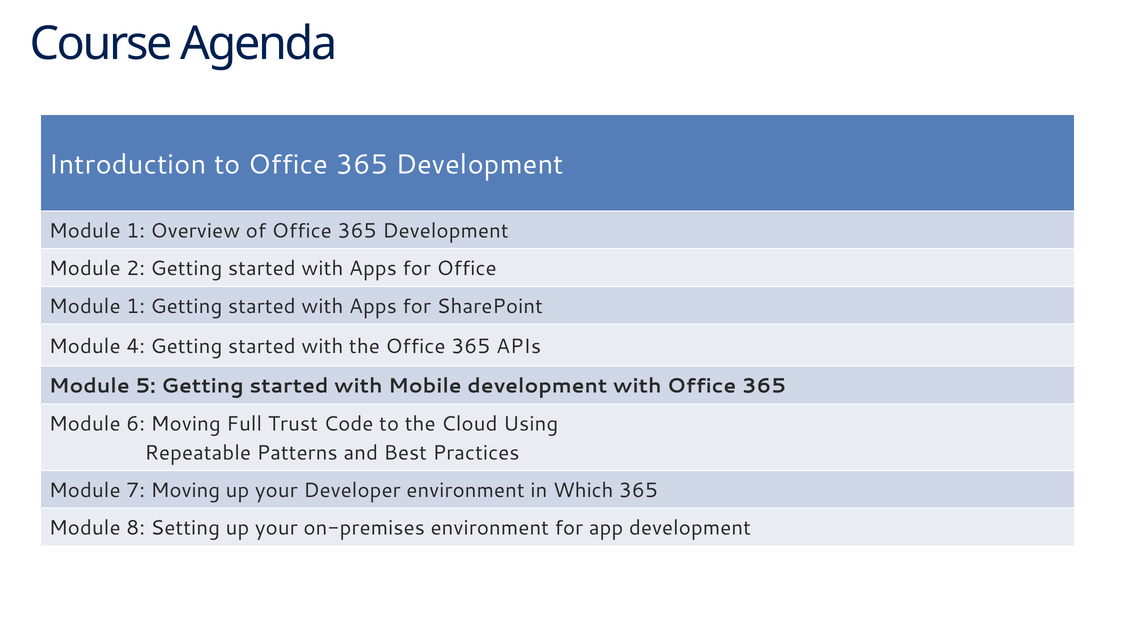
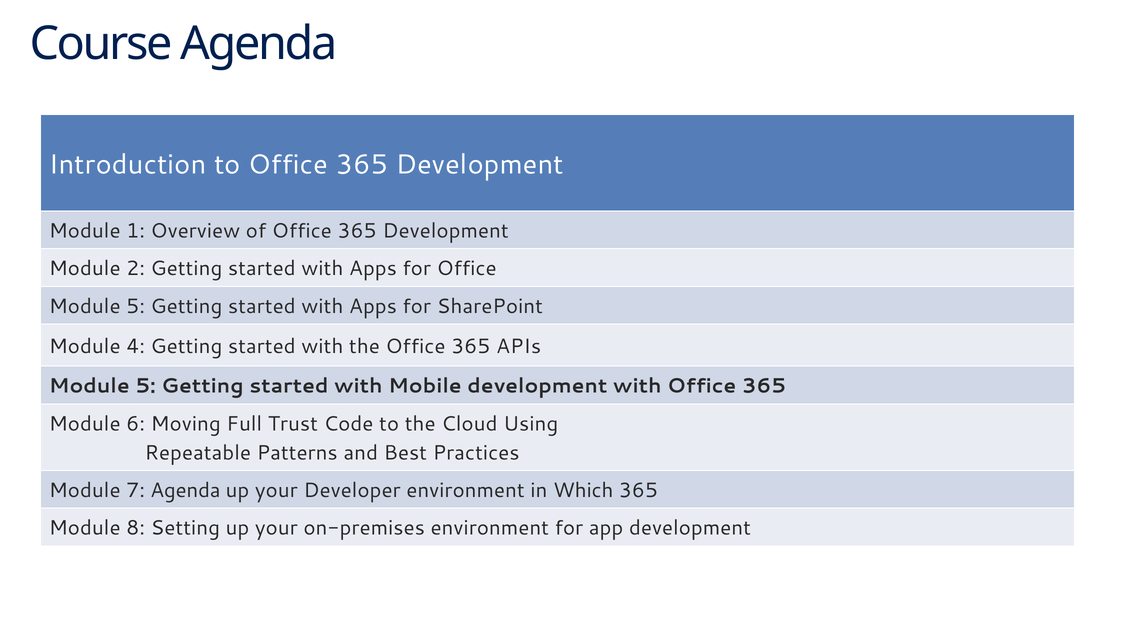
1 at (136, 306): 1 -> 5
7 Moving: Moving -> Agenda
